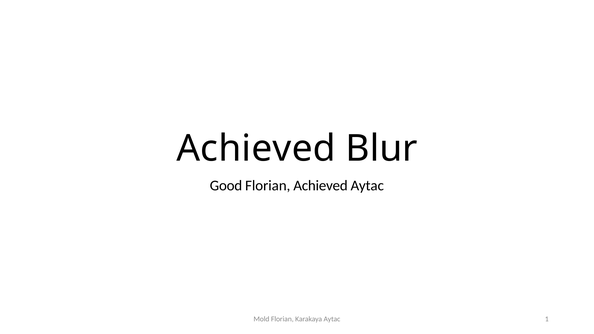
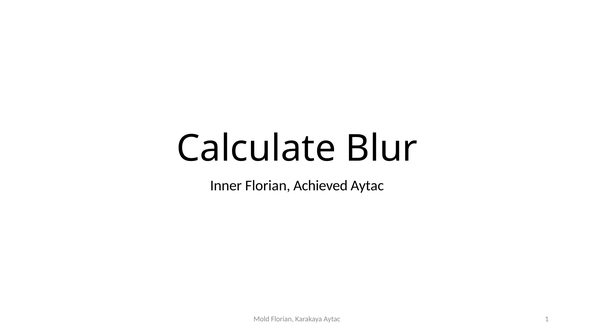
Achieved at (256, 148): Achieved -> Calculate
Good: Good -> Inner
